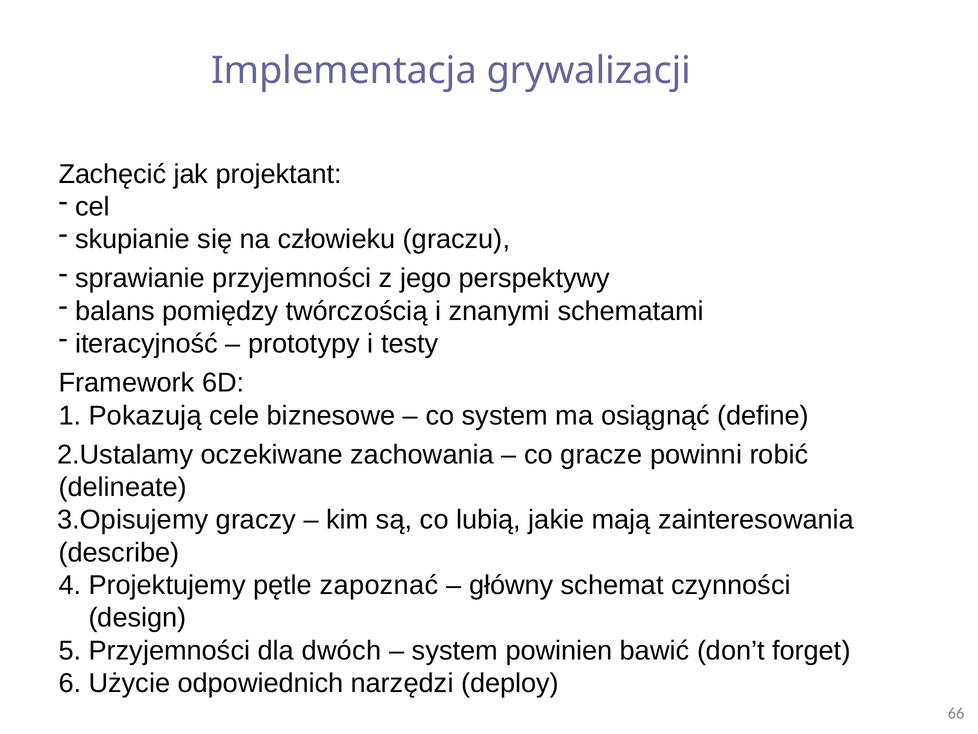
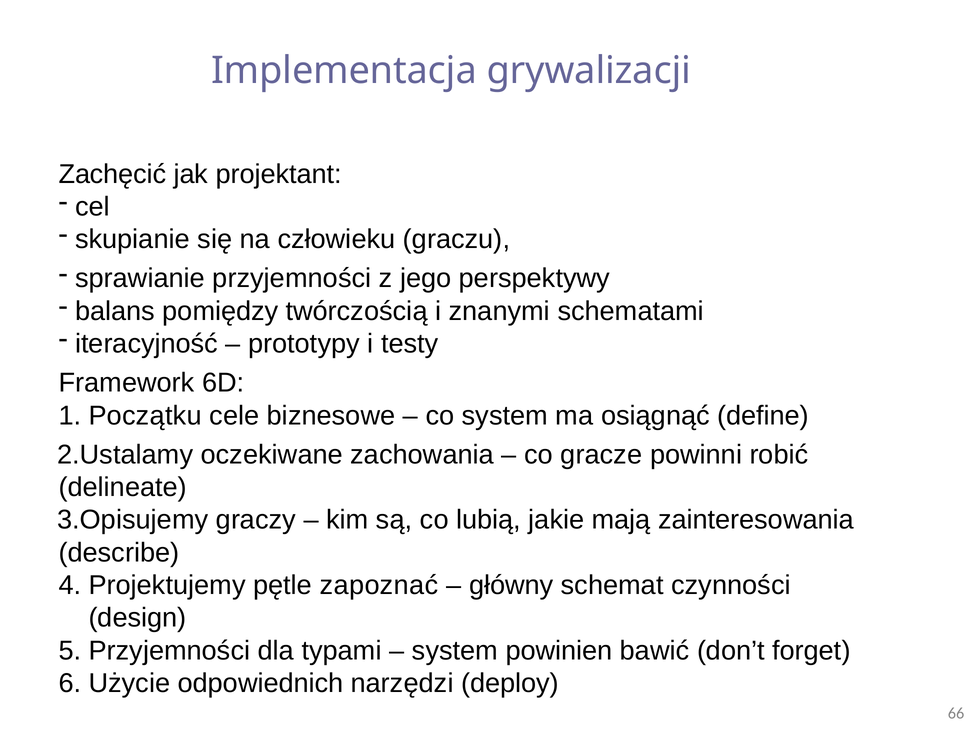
Pokazują: Pokazują -> Początku
dwóch: dwóch -> typami
